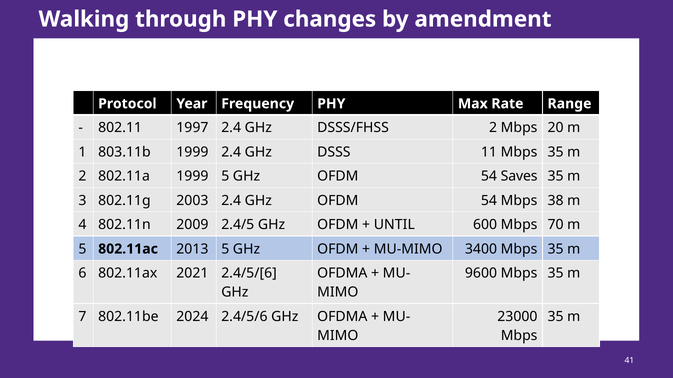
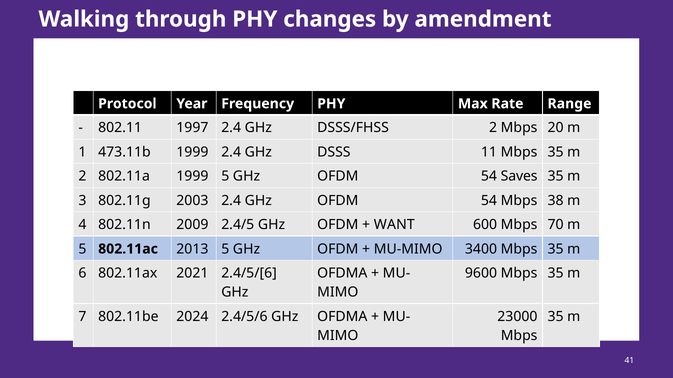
803.11b: 803.11b -> 473.11b
UNTIL: UNTIL -> WANT
